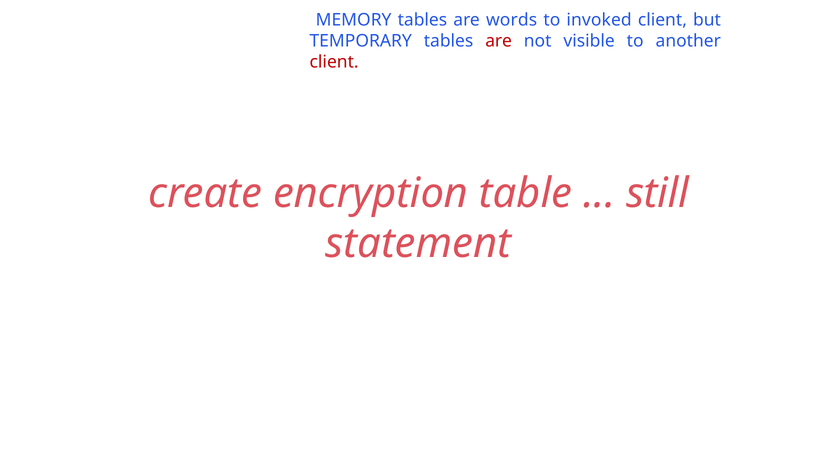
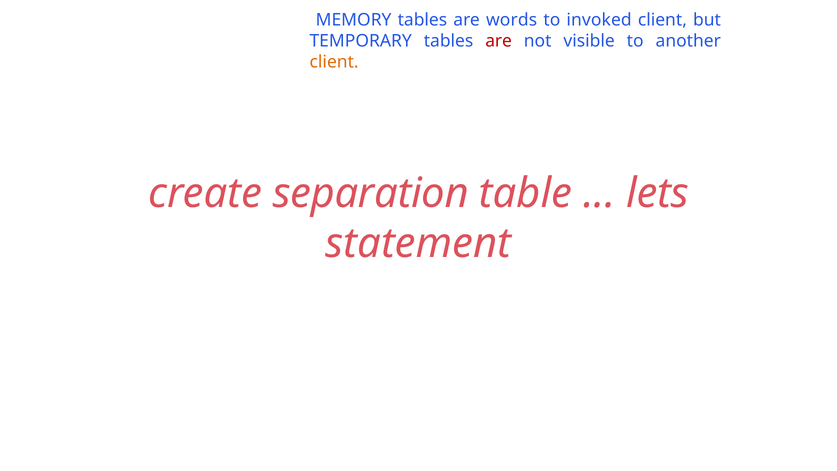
client at (334, 62) colour: red -> orange
encryption: encryption -> separation
still: still -> lets
